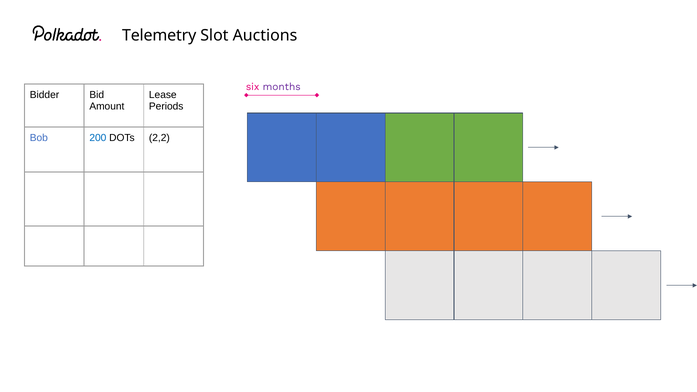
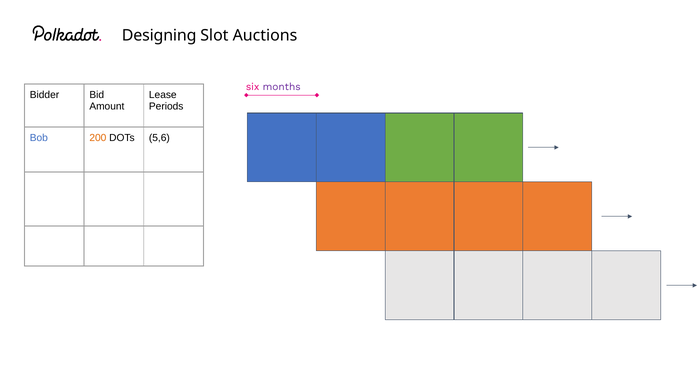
Telemetry: Telemetry -> Designing
200 colour: blue -> orange
2,2: 2,2 -> 5,6
